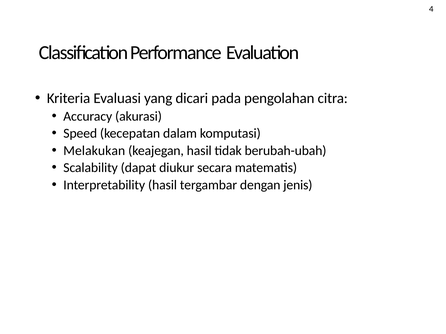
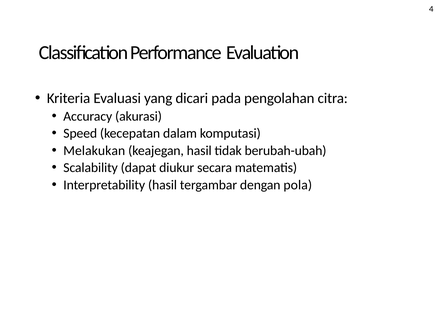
jenis: jenis -> pola
